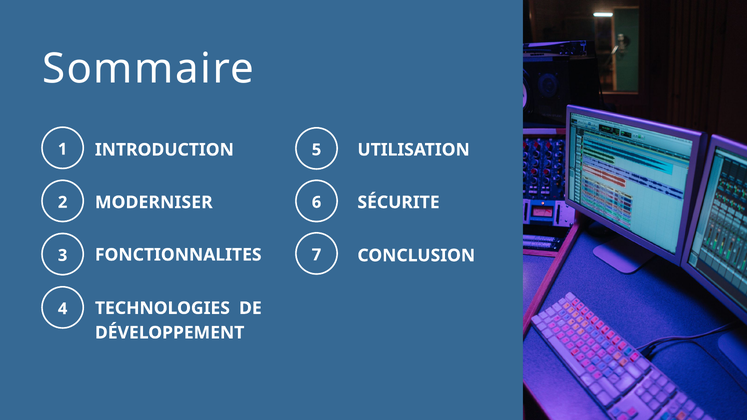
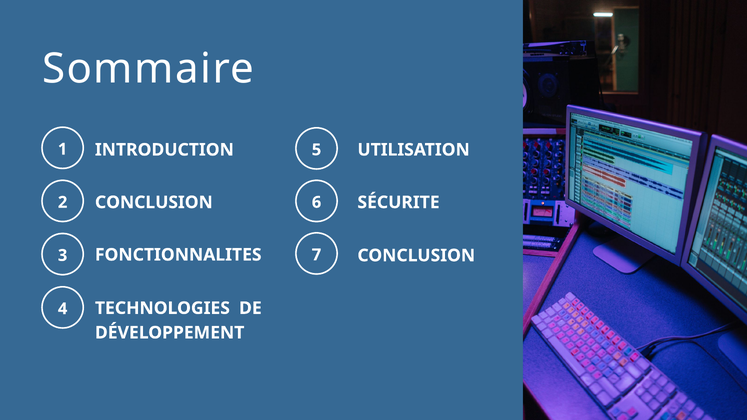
MODERNISER at (154, 202): MODERNISER -> CONCLUSION
